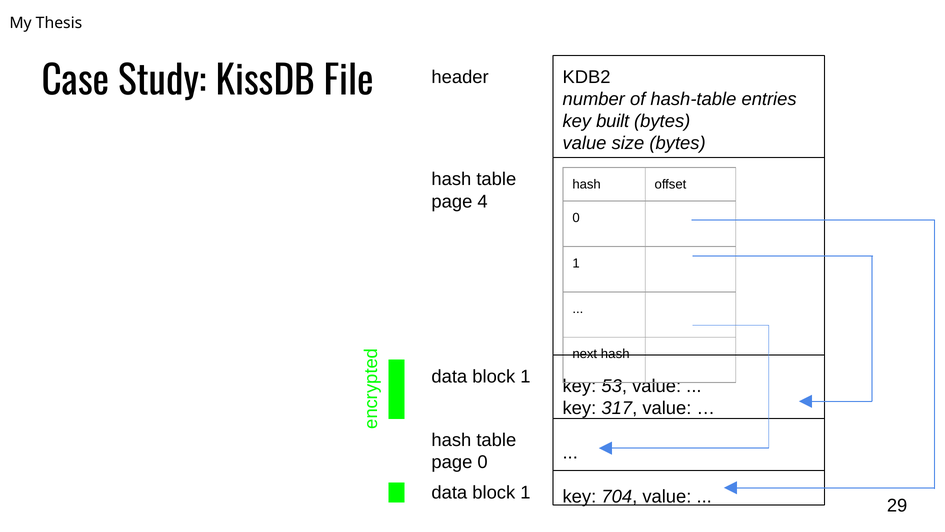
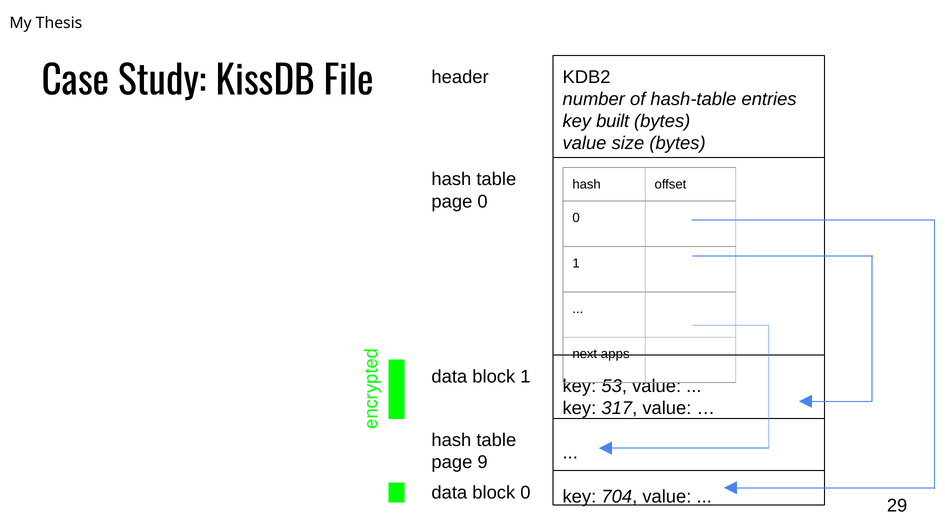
page 4: 4 -> 0
next hash: hash -> apps
page 0: 0 -> 9
1 at (525, 492): 1 -> 0
